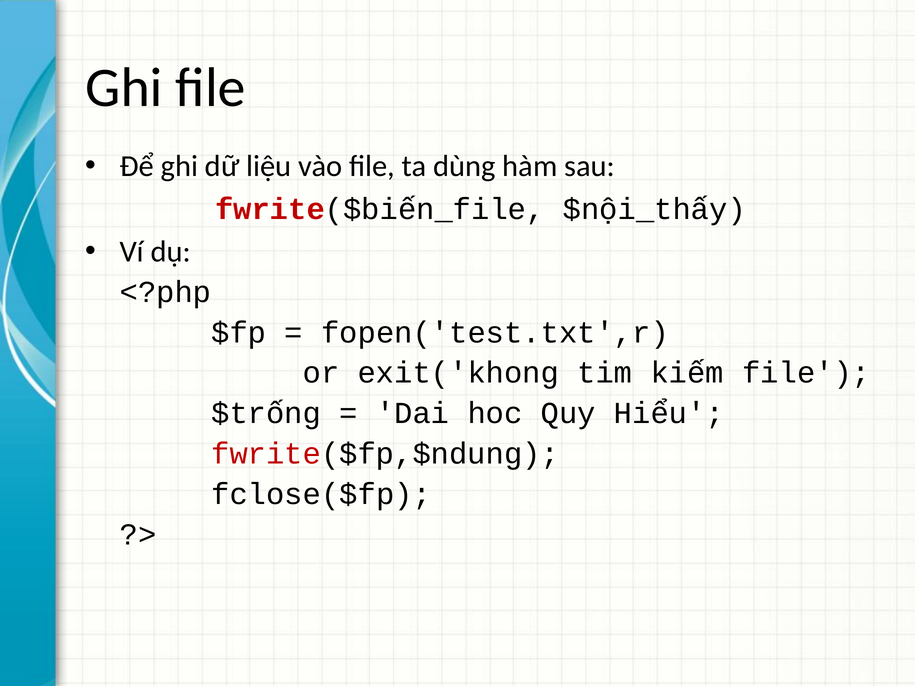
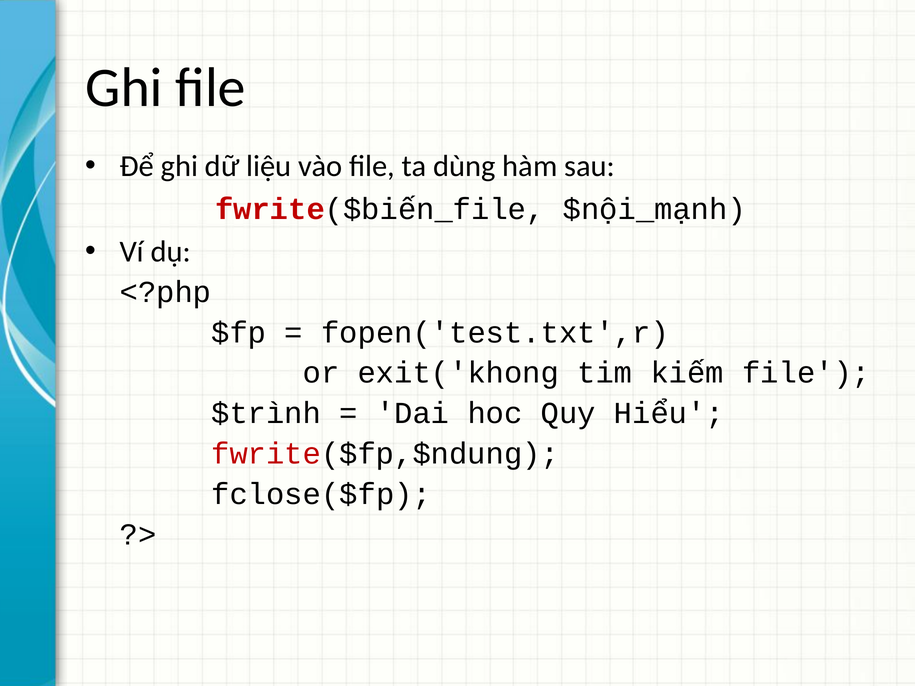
$nội_thấy: $nội_thấy -> $nội_mạnh
$trống: $trống -> $trình
